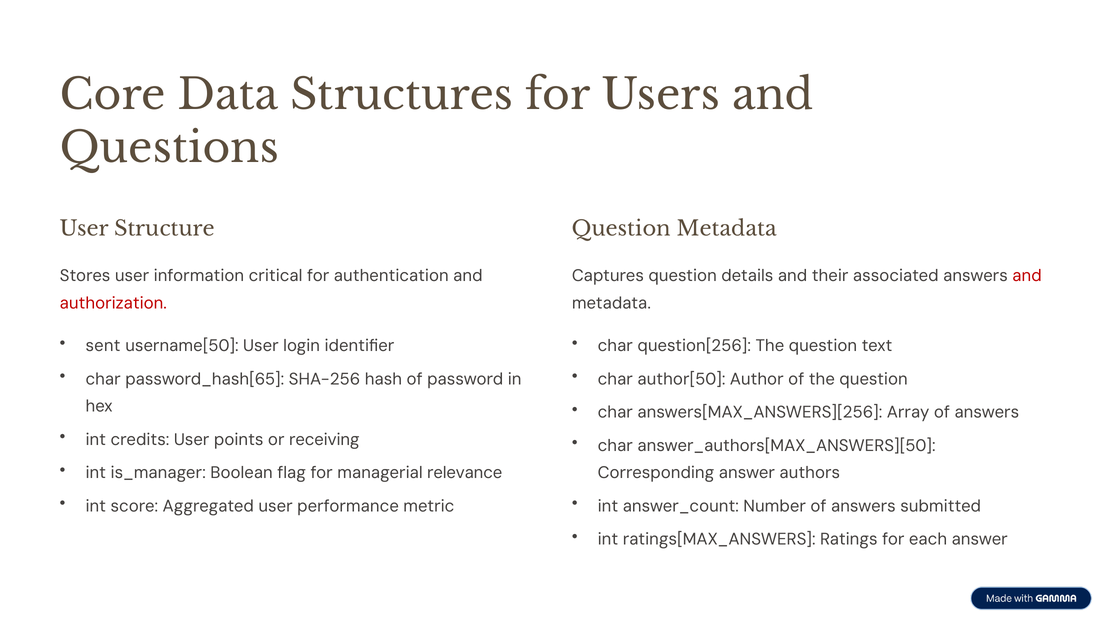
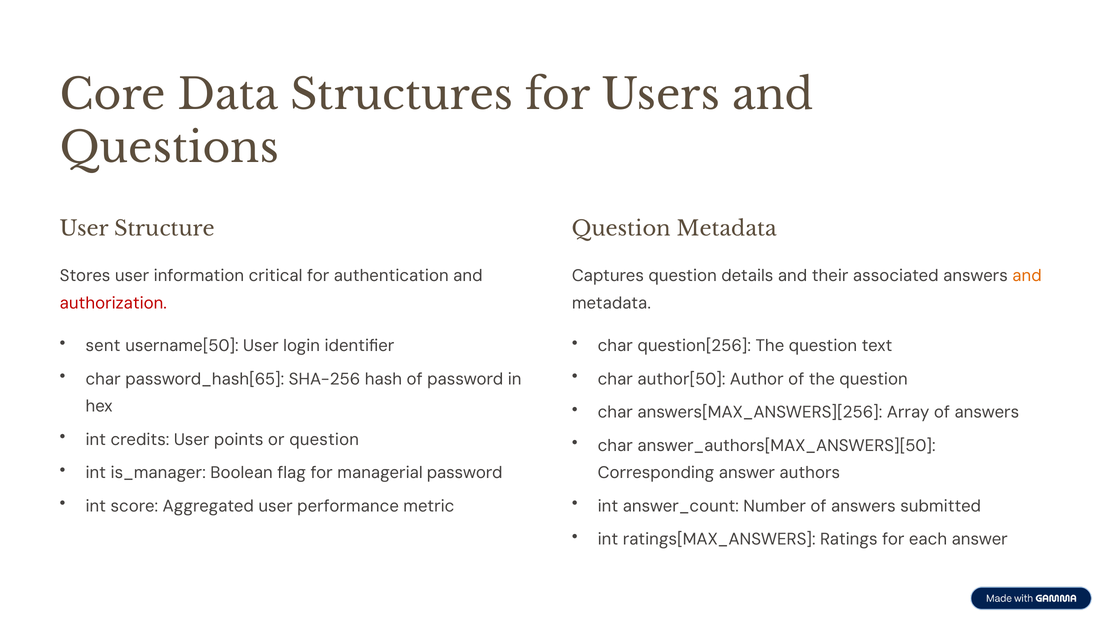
and at (1027, 276) colour: red -> orange
or receiving: receiving -> question
managerial relevance: relevance -> password
